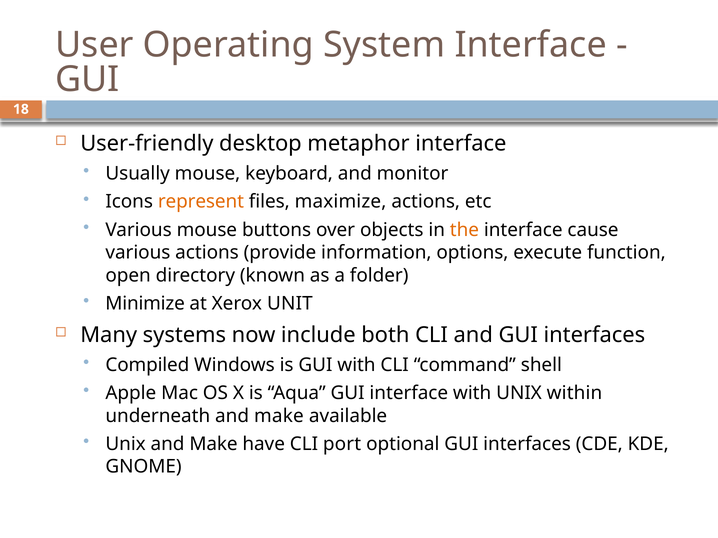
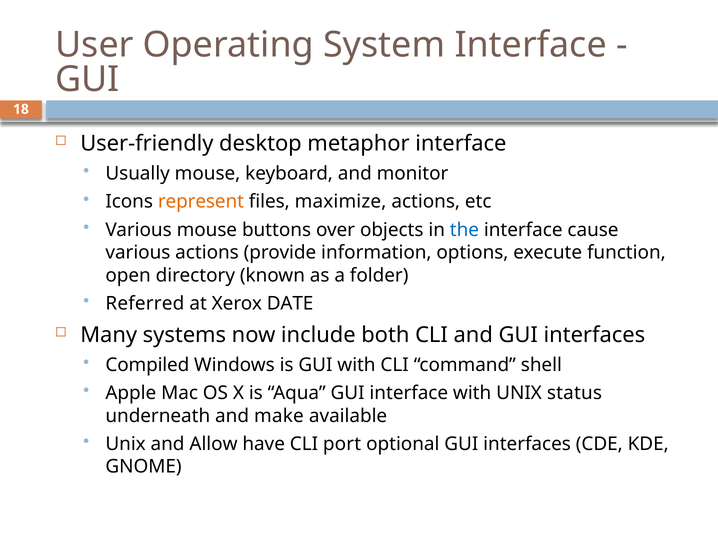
the colour: orange -> blue
Minimize: Minimize -> Referred
UNIT: UNIT -> DATE
within: within -> status
Unix and Make: Make -> Allow
